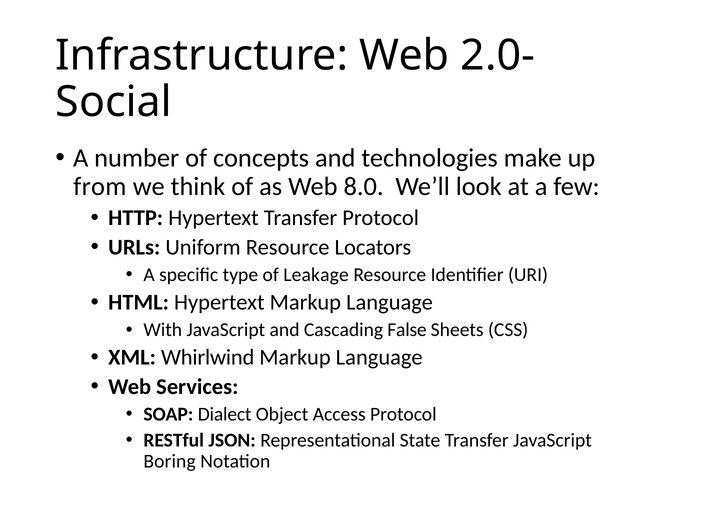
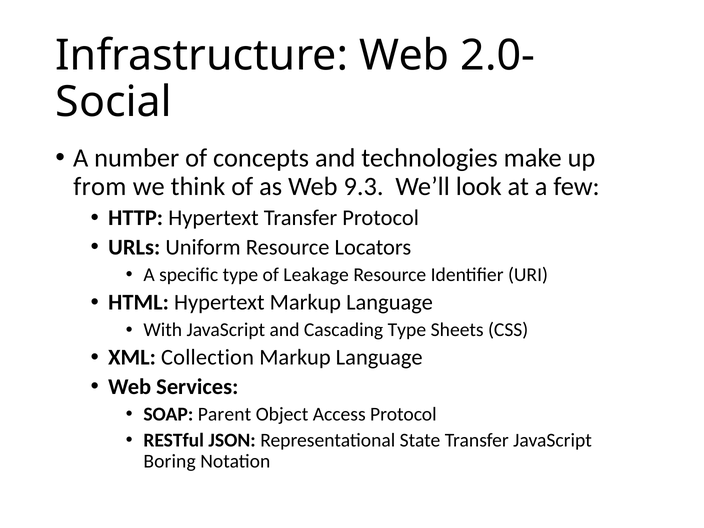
8.0: 8.0 -> 9.3
Cascading False: False -> Type
Whirlwind: Whirlwind -> Collection
Dialect: Dialect -> Parent
